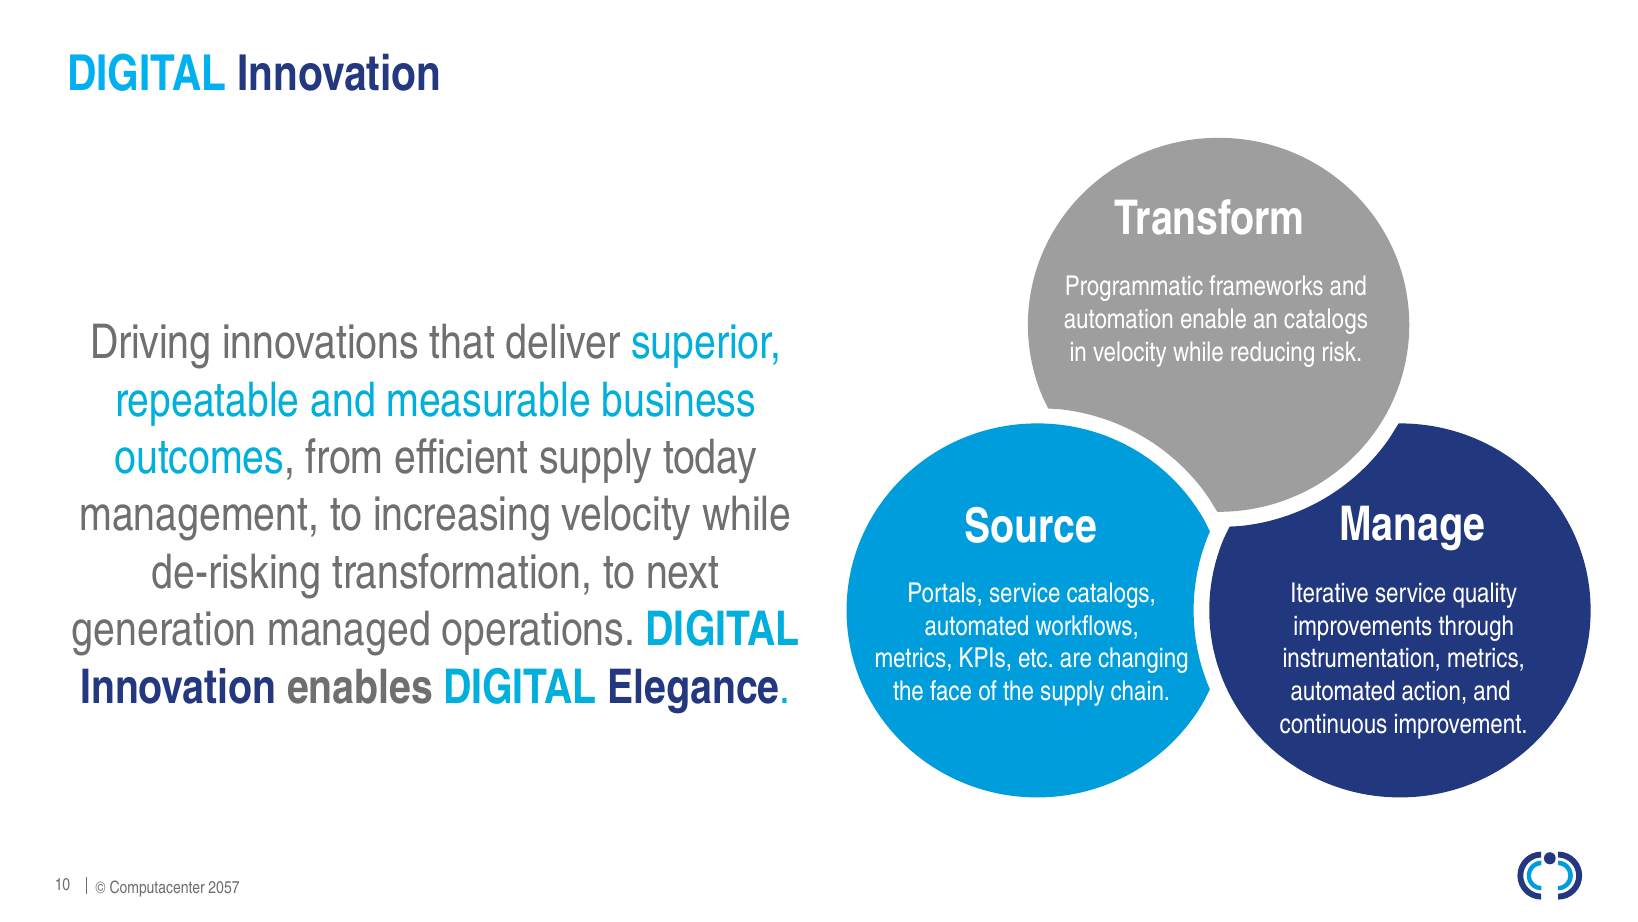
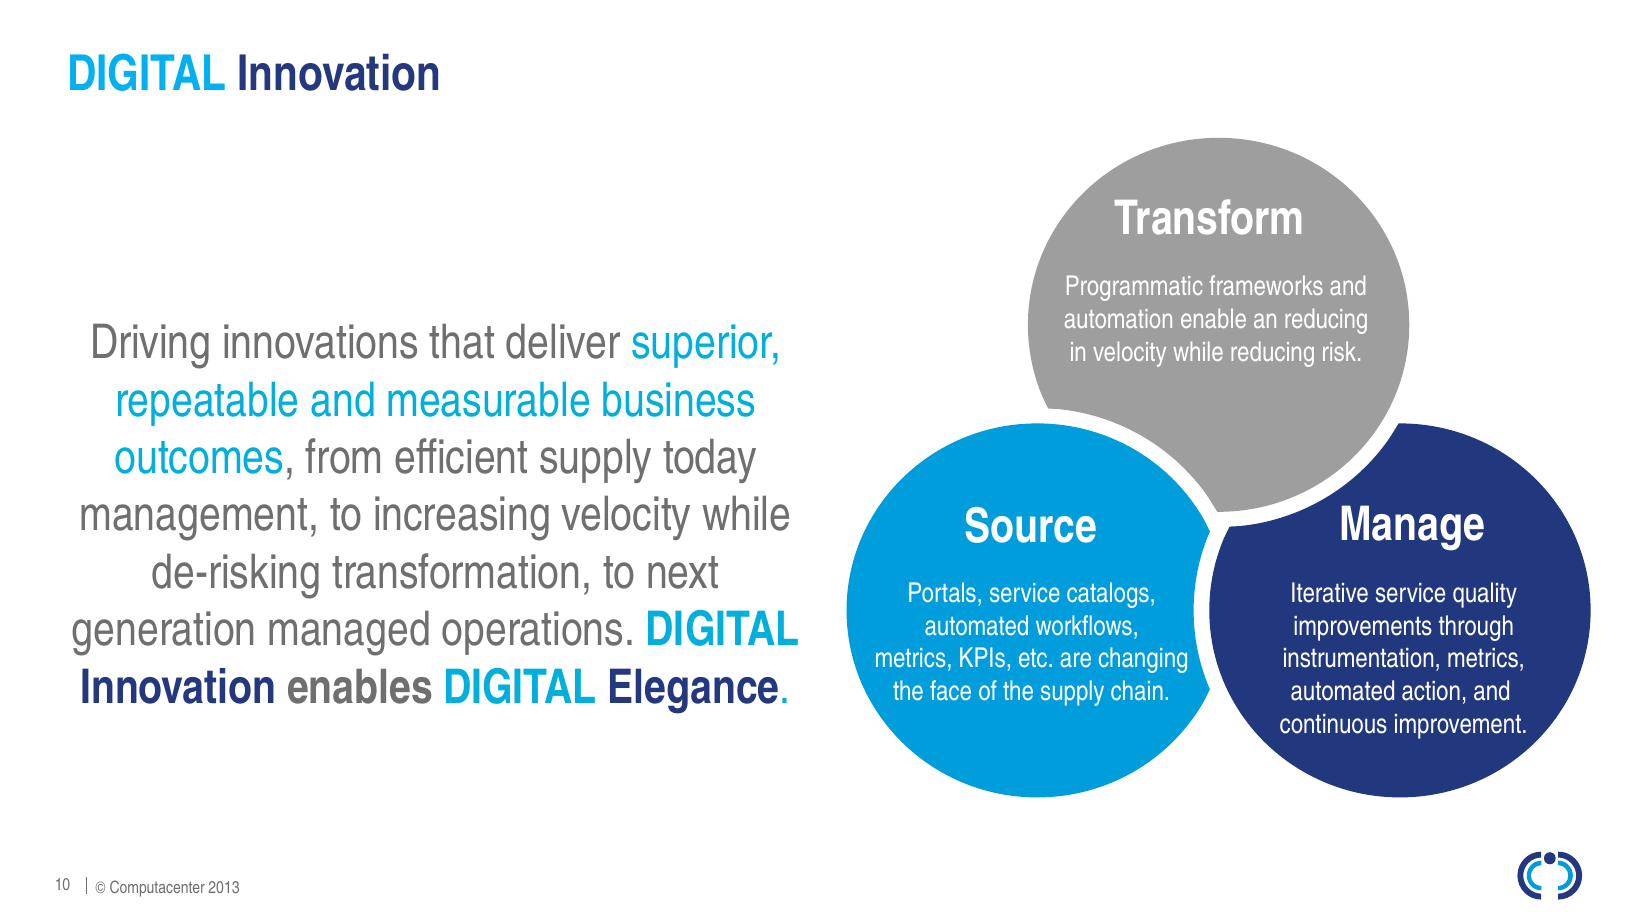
an catalogs: catalogs -> reducing
2057: 2057 -> 2013
